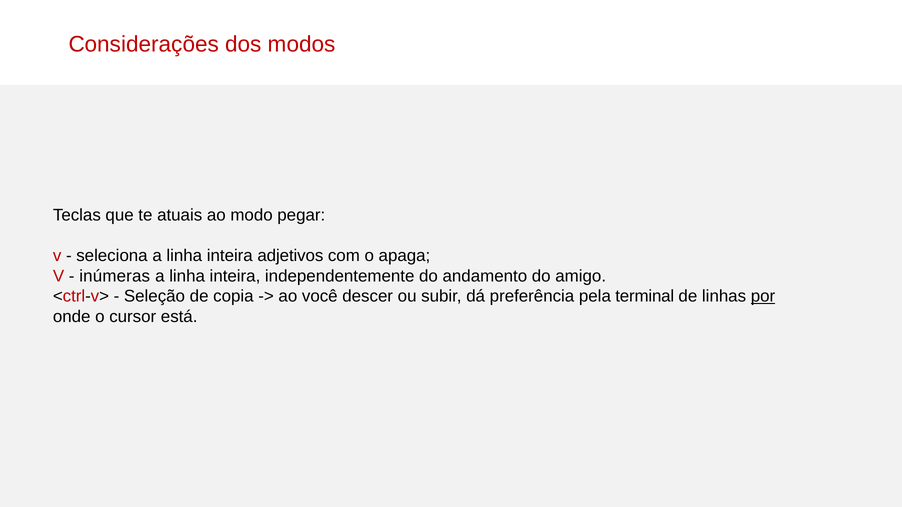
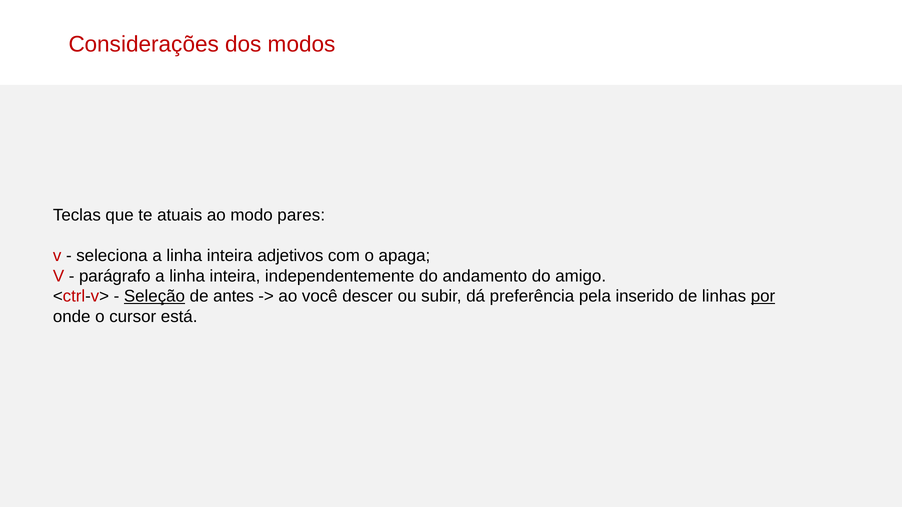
pegar: pegar -> pares
inúmeras: inúmeras -> parágrafo
Seleção underline: none -> present
copia: copia -> antes
terminal: terminal -> inserido
